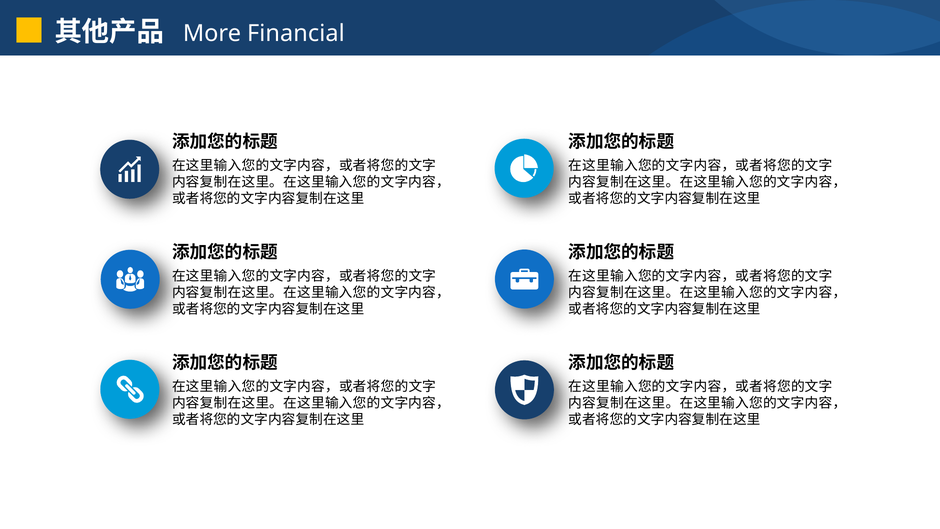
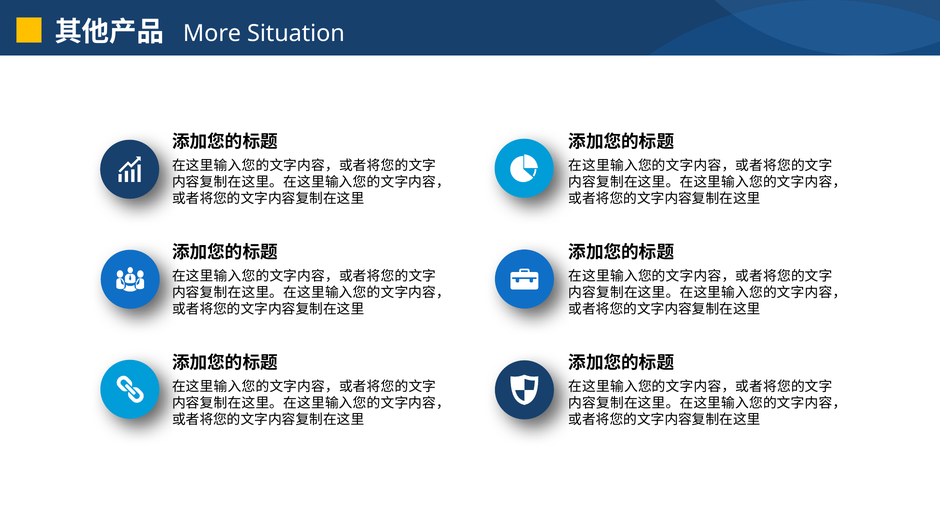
Financial: Financial -> Situation
